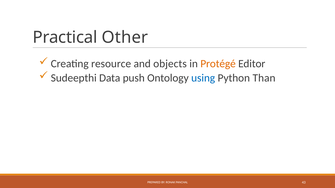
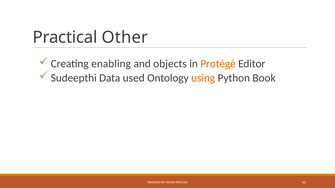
resource: resource -> enabling
push: push -> used
using colour: blue -> orange
Than: Than -> Book
